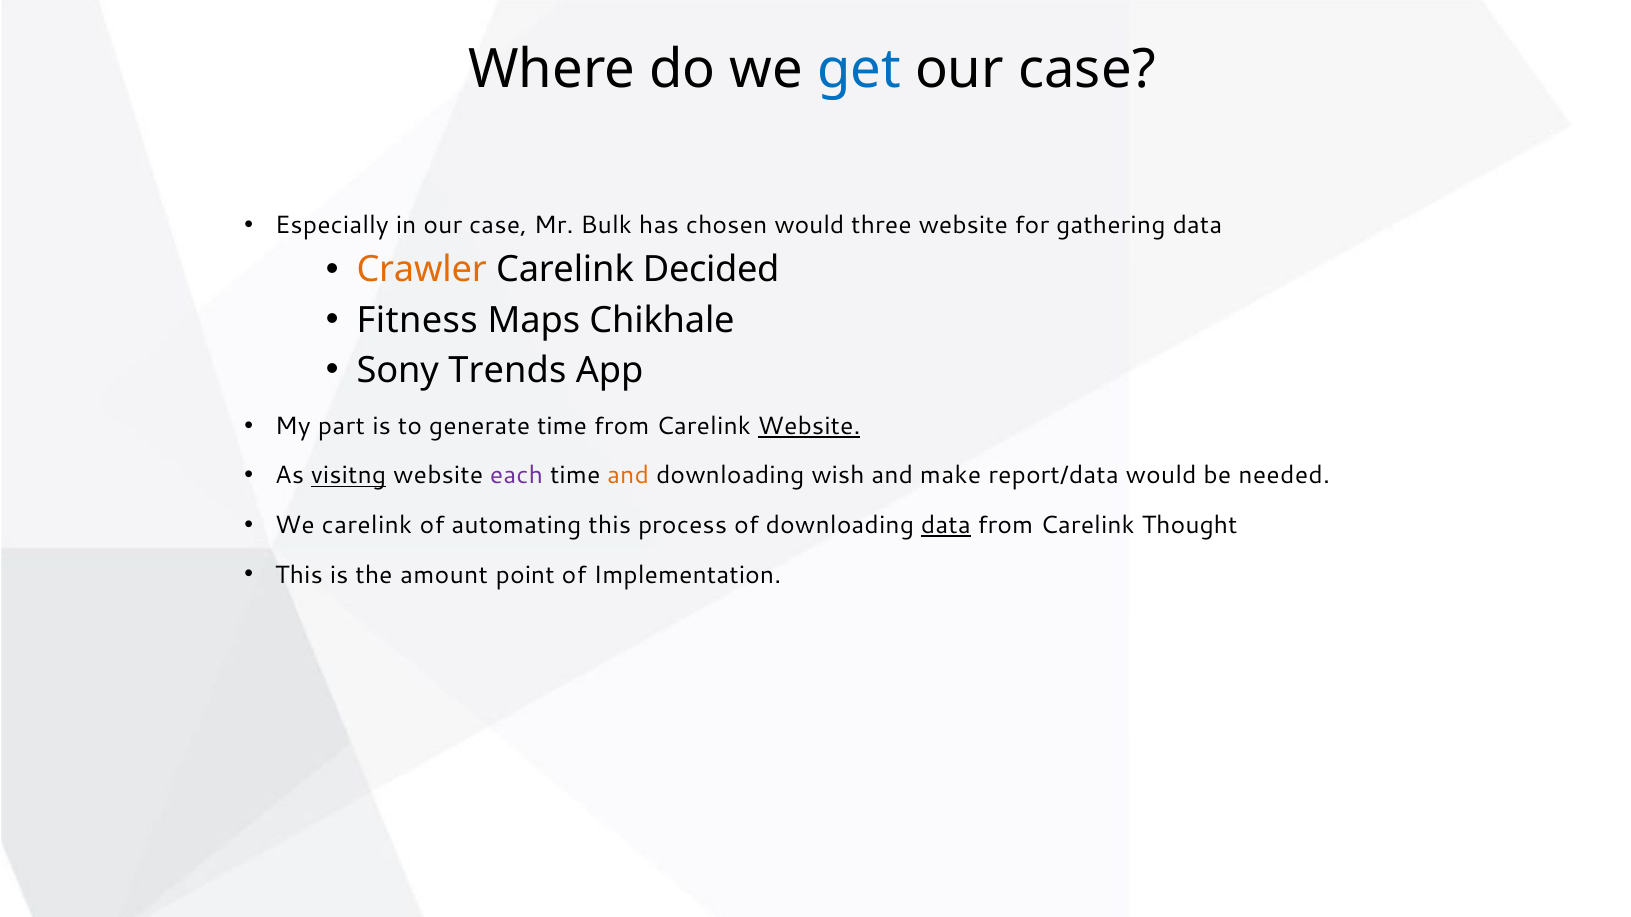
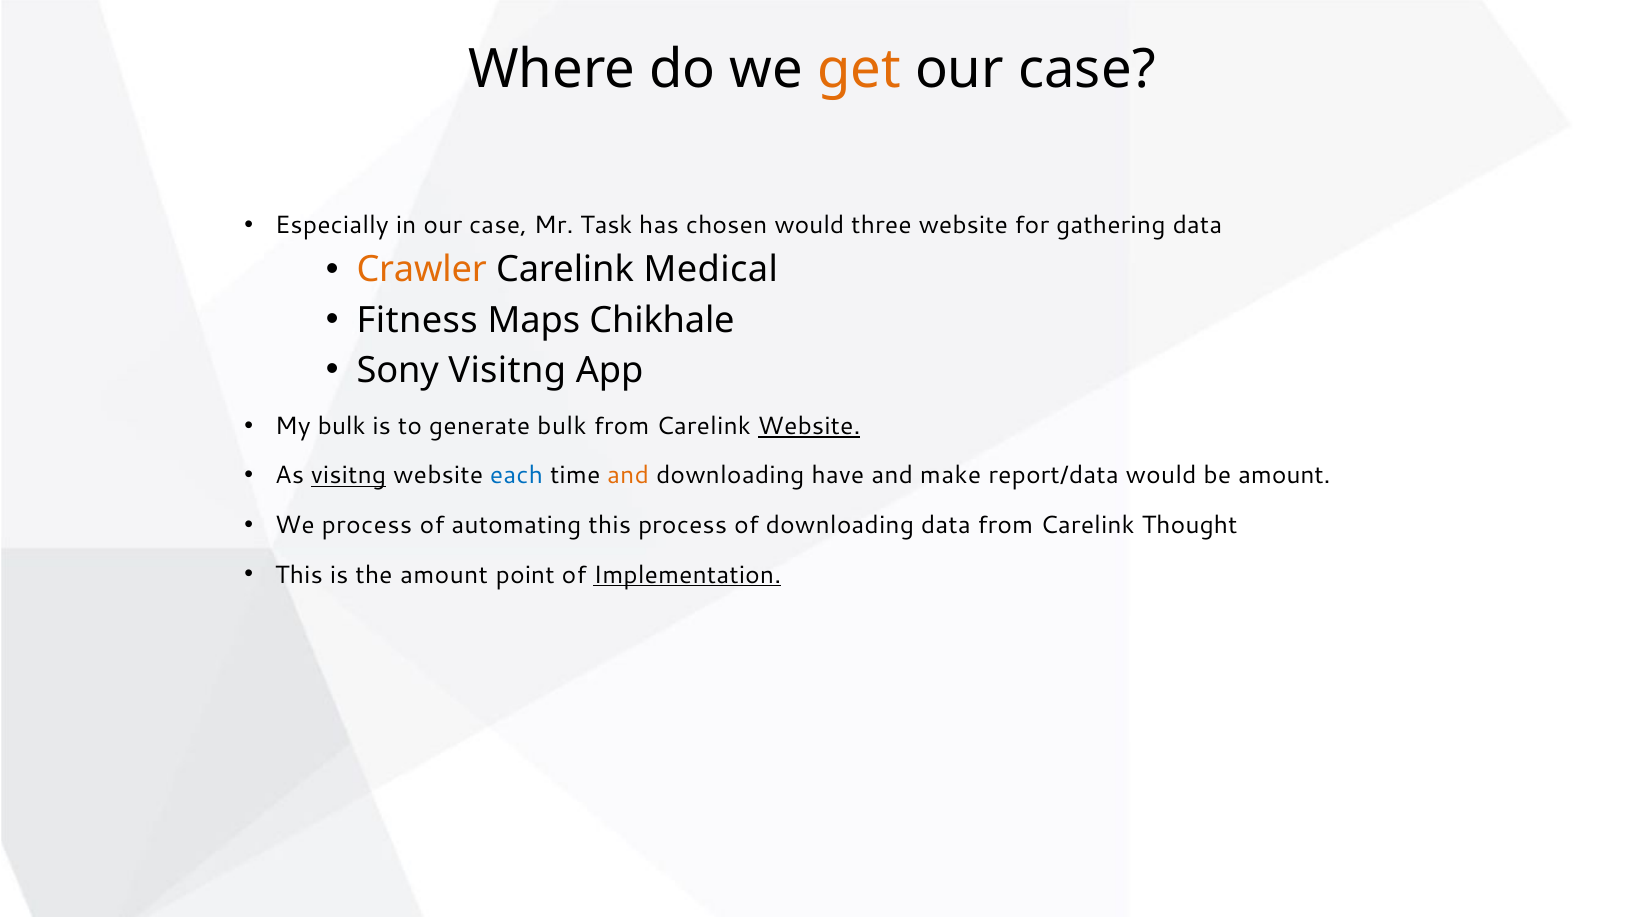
get colour: blue -> orange
Bulk: Bulk -> Task
Decided: Decided -> Medical
Sony Trends: Trends -> Visitng
My part: part -> bulk
generate time: time -> bulk
each colour: purple -> blue
wish: wish -> have
be needed: needed -> amount
We carelink: carelink -> process
data at (946, 526) underline: present -> none
Implementation underline: none -> present
